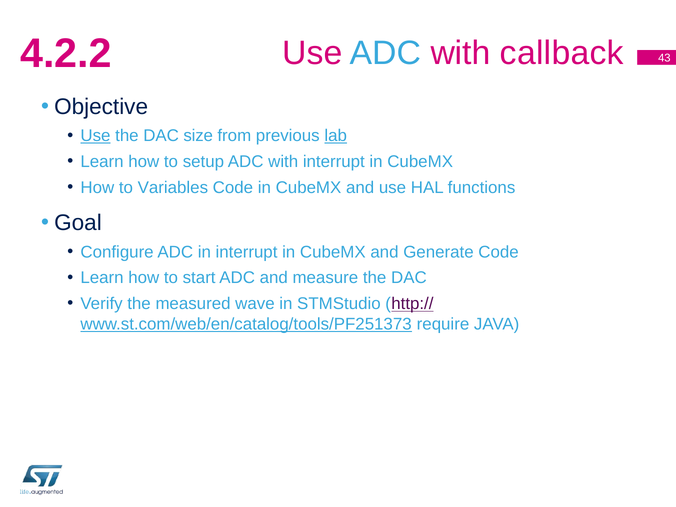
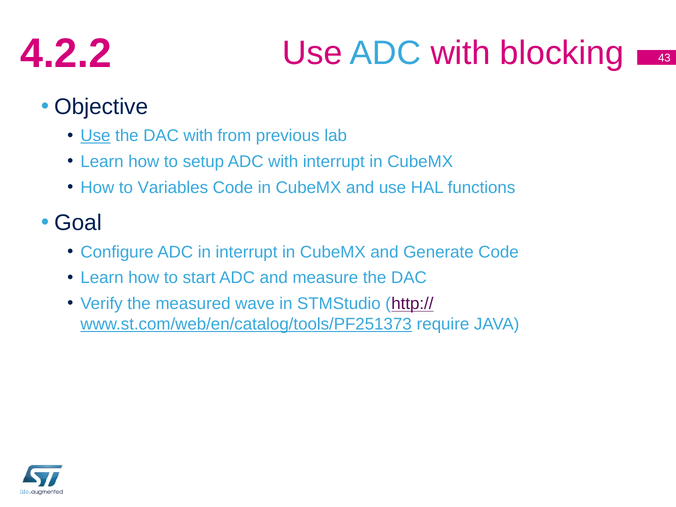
callback: callback -> blocking
DAC size: size -> with
lab underline: present -> none
